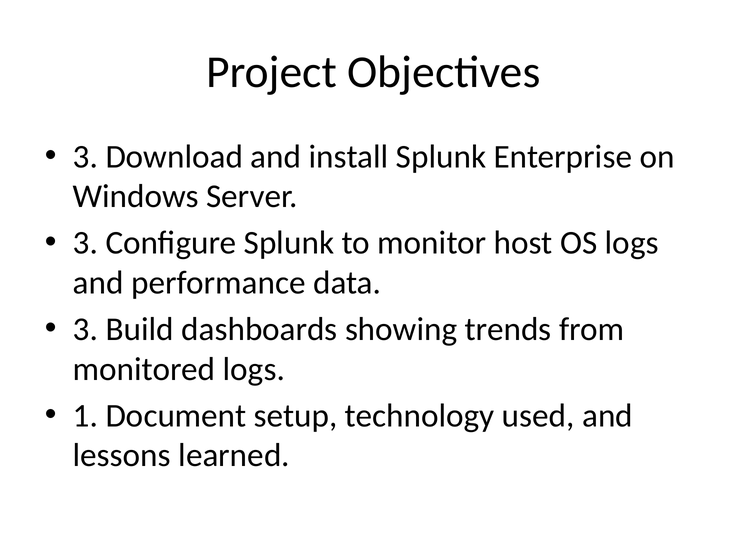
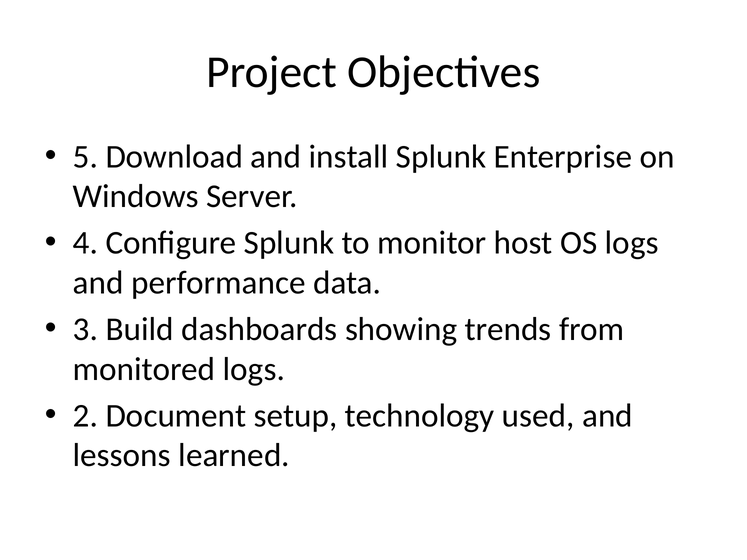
3 at (85, 157): 3 -> 5
3 at (85, 243): 3 -> 4
1: 1 -> 2
